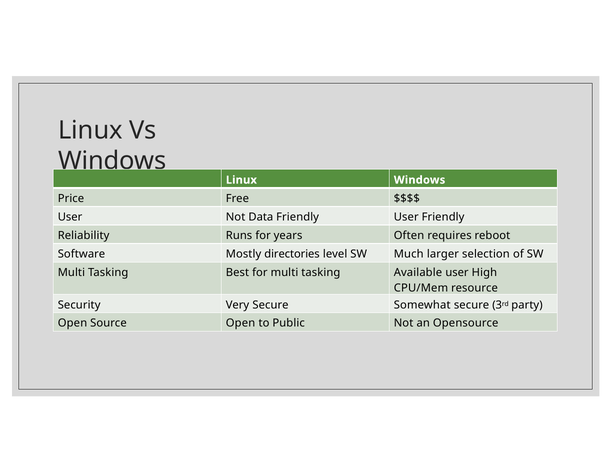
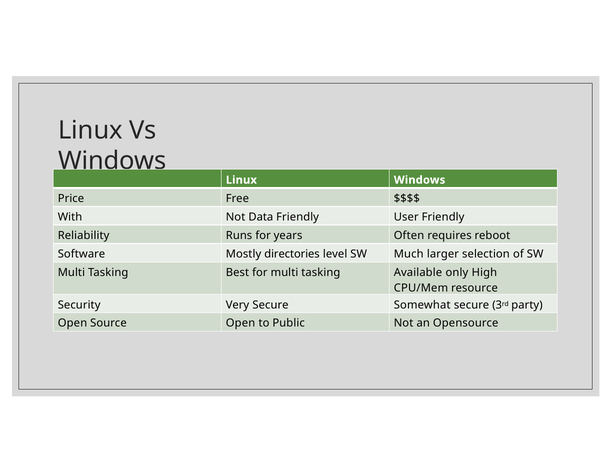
User at (70, 217): User -> With
Available user: user -> only
